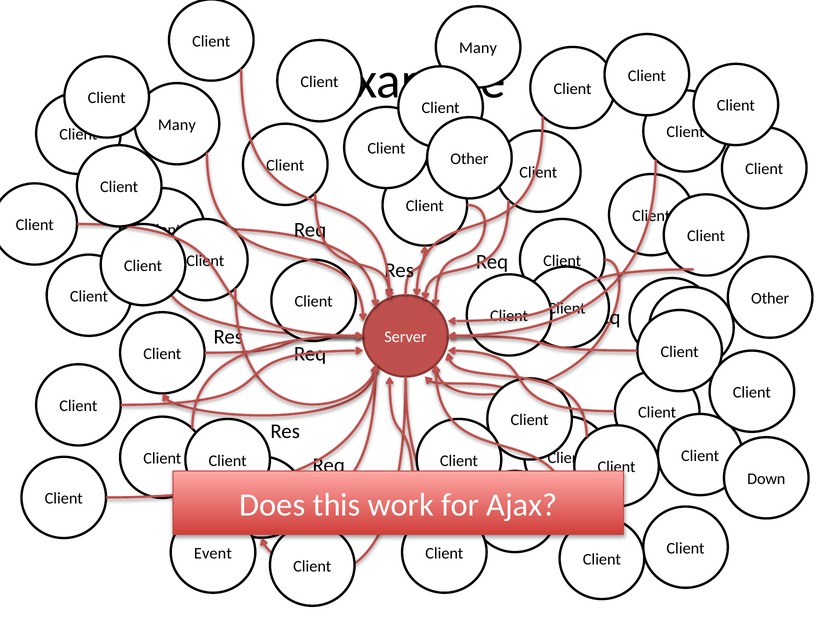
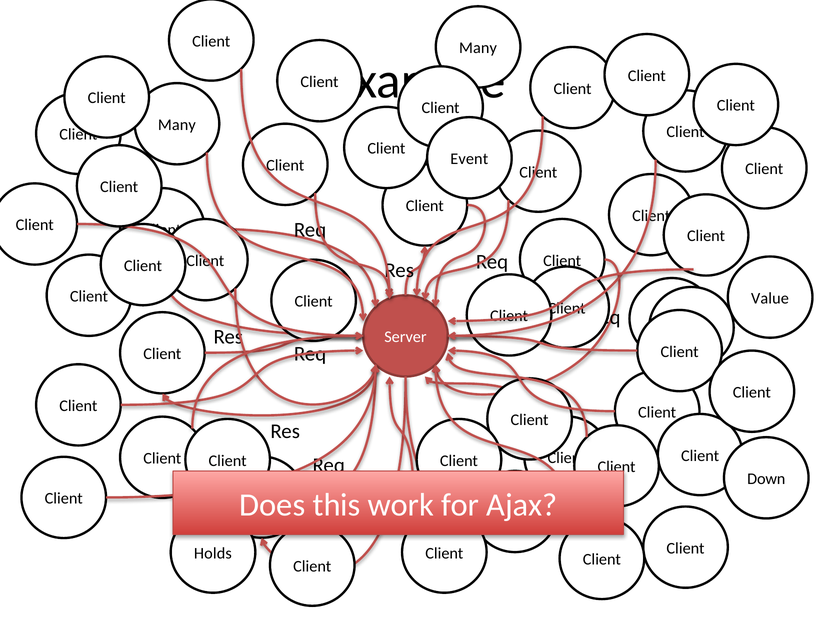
Other at (469, 159): Other -> Event
Other at (770, 298): Other -> Value
Event: Event -> Holds
